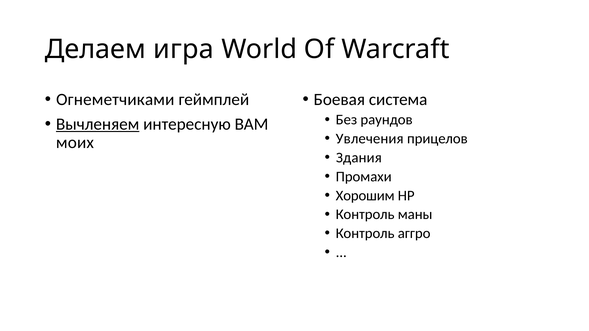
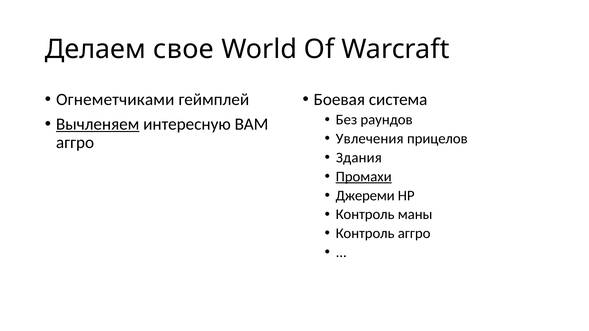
игра: игра -> свое
моих at (75, 143): моих -> аггро
Промахи underline: none -> present
Хорошим: Хорошим -> Джереми
